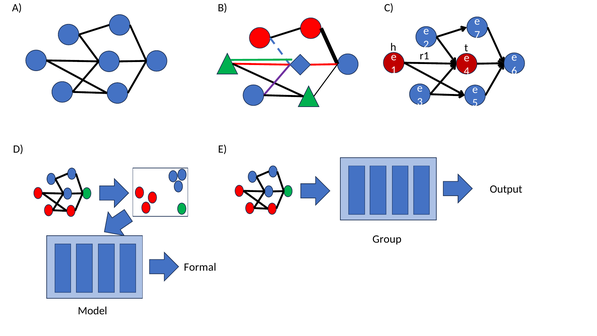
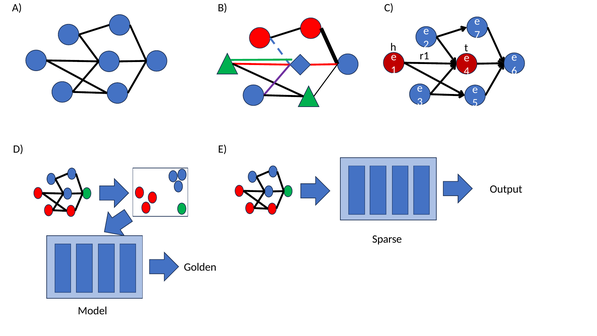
Group: Group -> Sparse
Formal: Formal -> Golden
